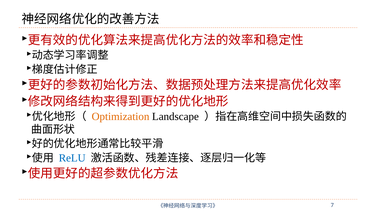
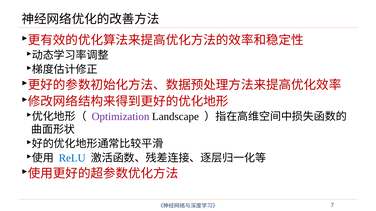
Optimization colour: orange -> purple
